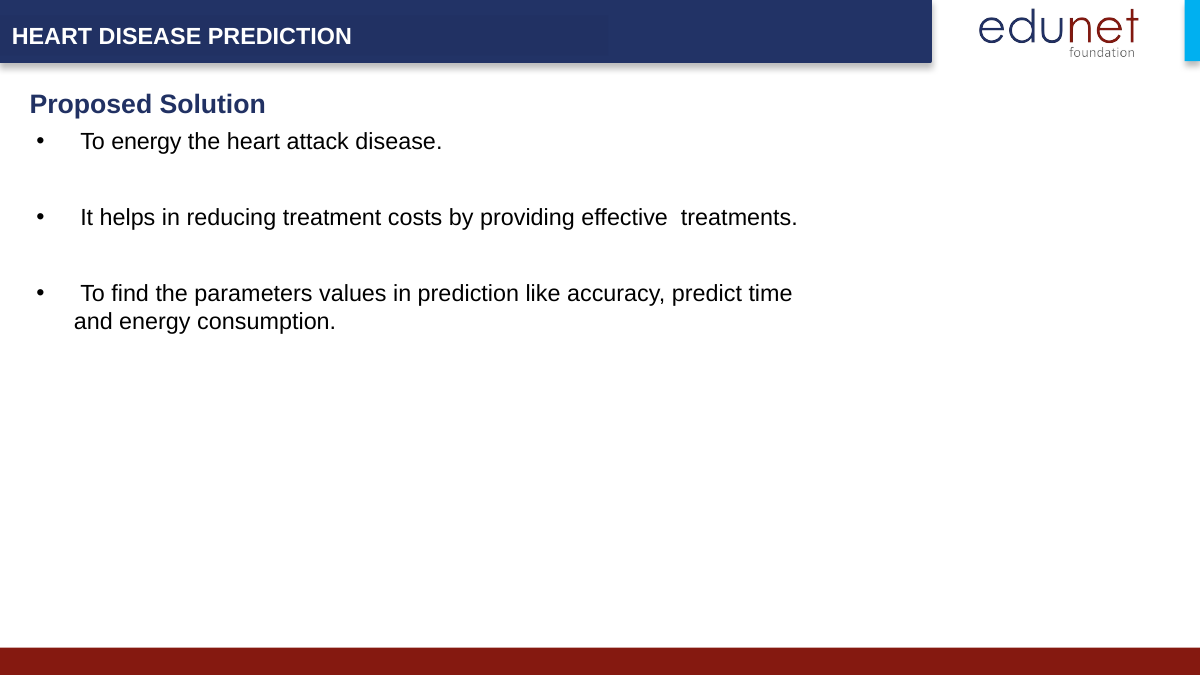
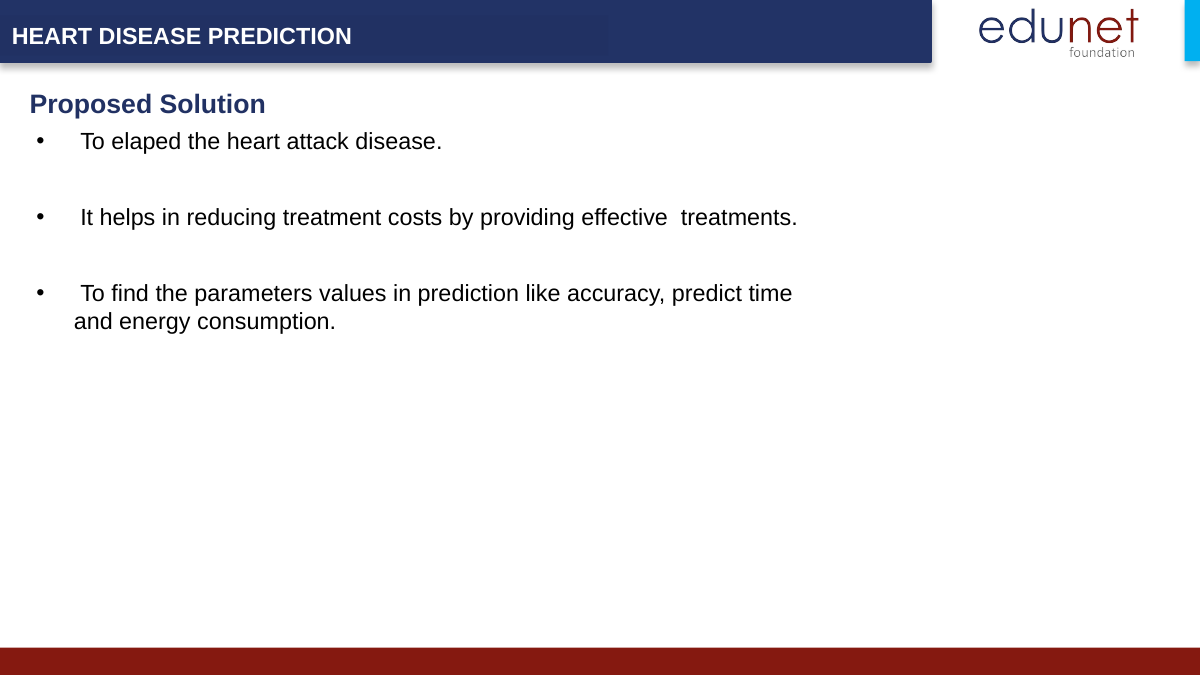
To energy: energy -> elaped
